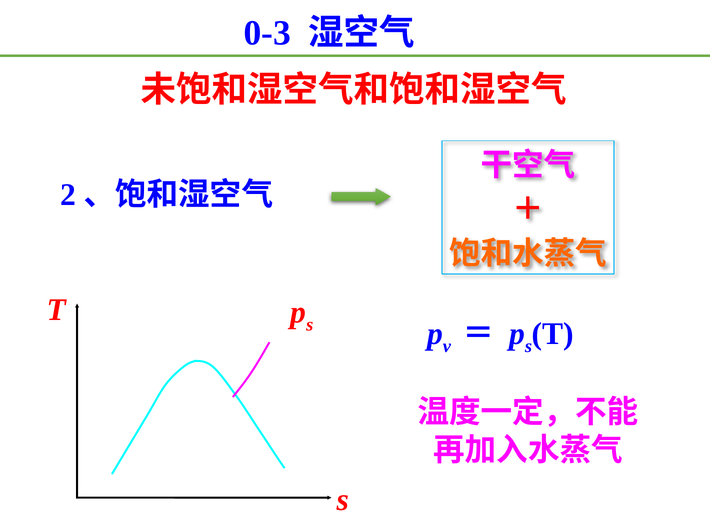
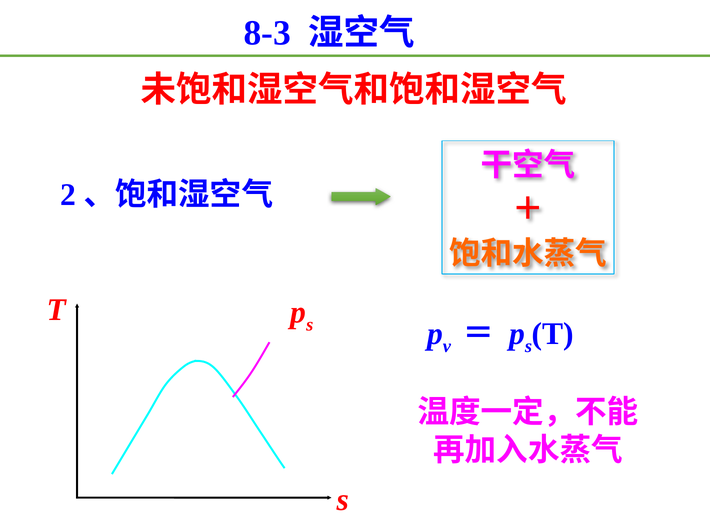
0-3: 0-3 -> 8-3
